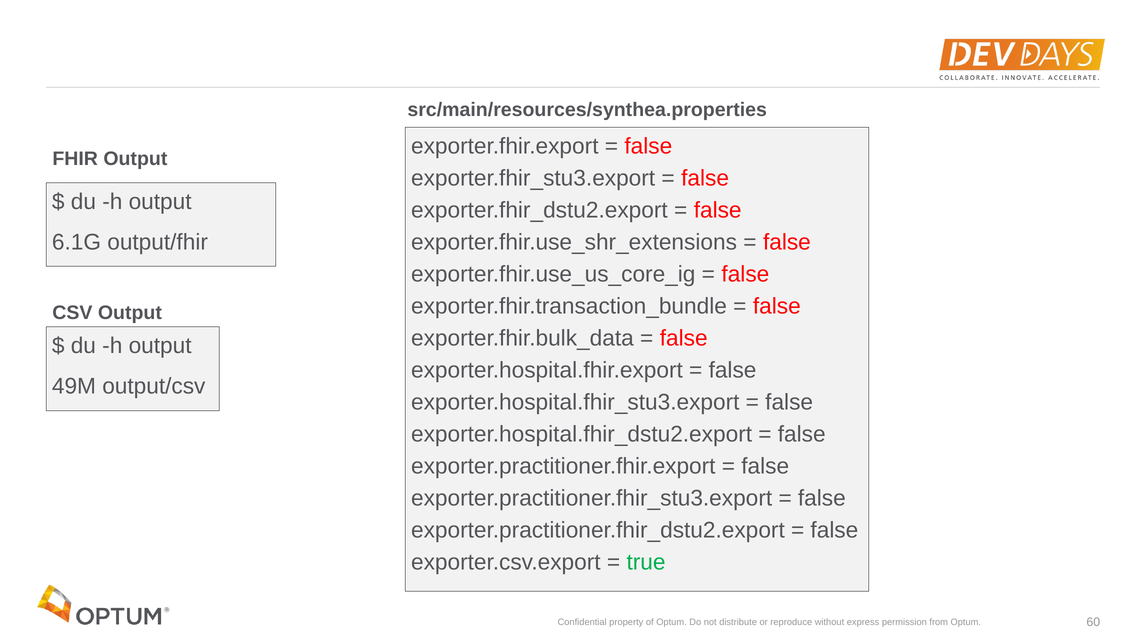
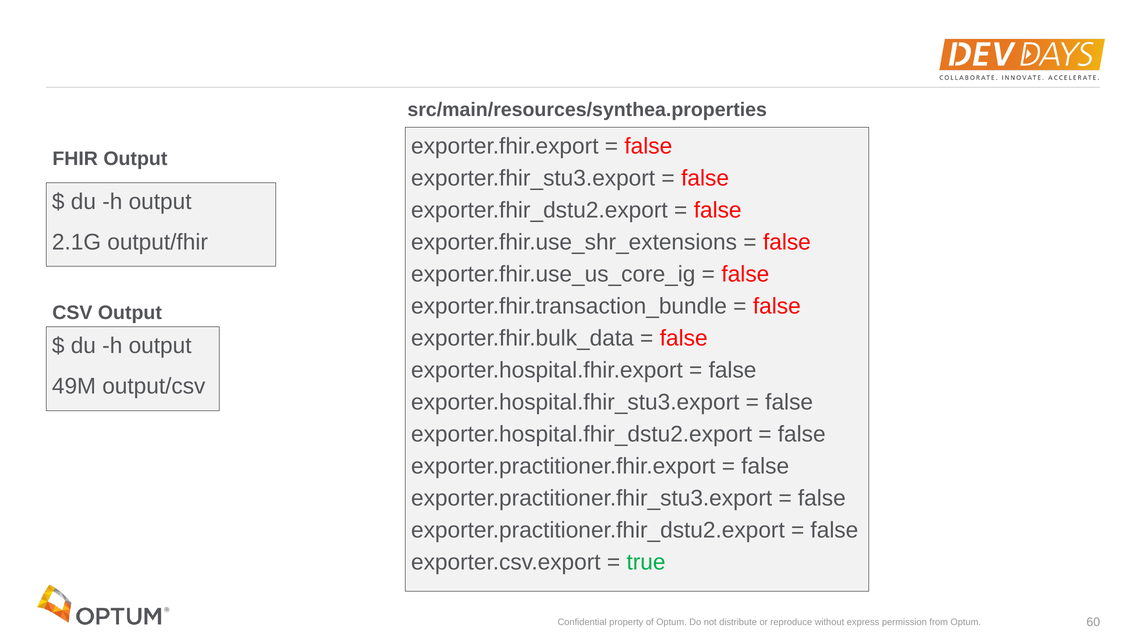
6.1G: 6.1G -> 2.1G
